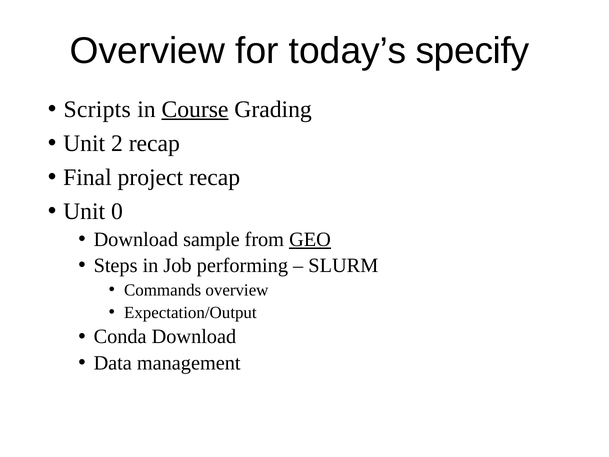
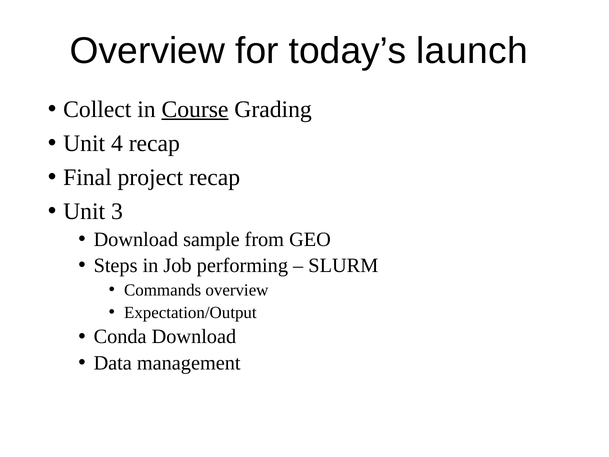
specify: specify -> launch
Scripts: Scripts -> Collect
2: 2 -> 4
0: 0 -> 3
GEO underline: present -> none
